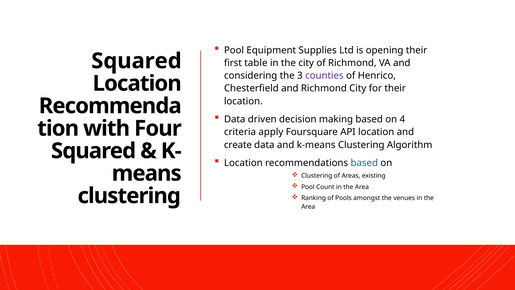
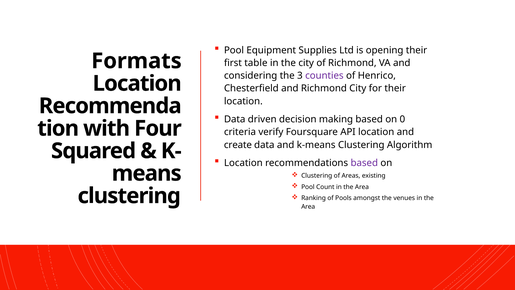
Squared at (136, 61): Squared -> Formats
4: 4 -> 0
apply: apply -> verify
based at (364, 163) colour: blue -> purple
